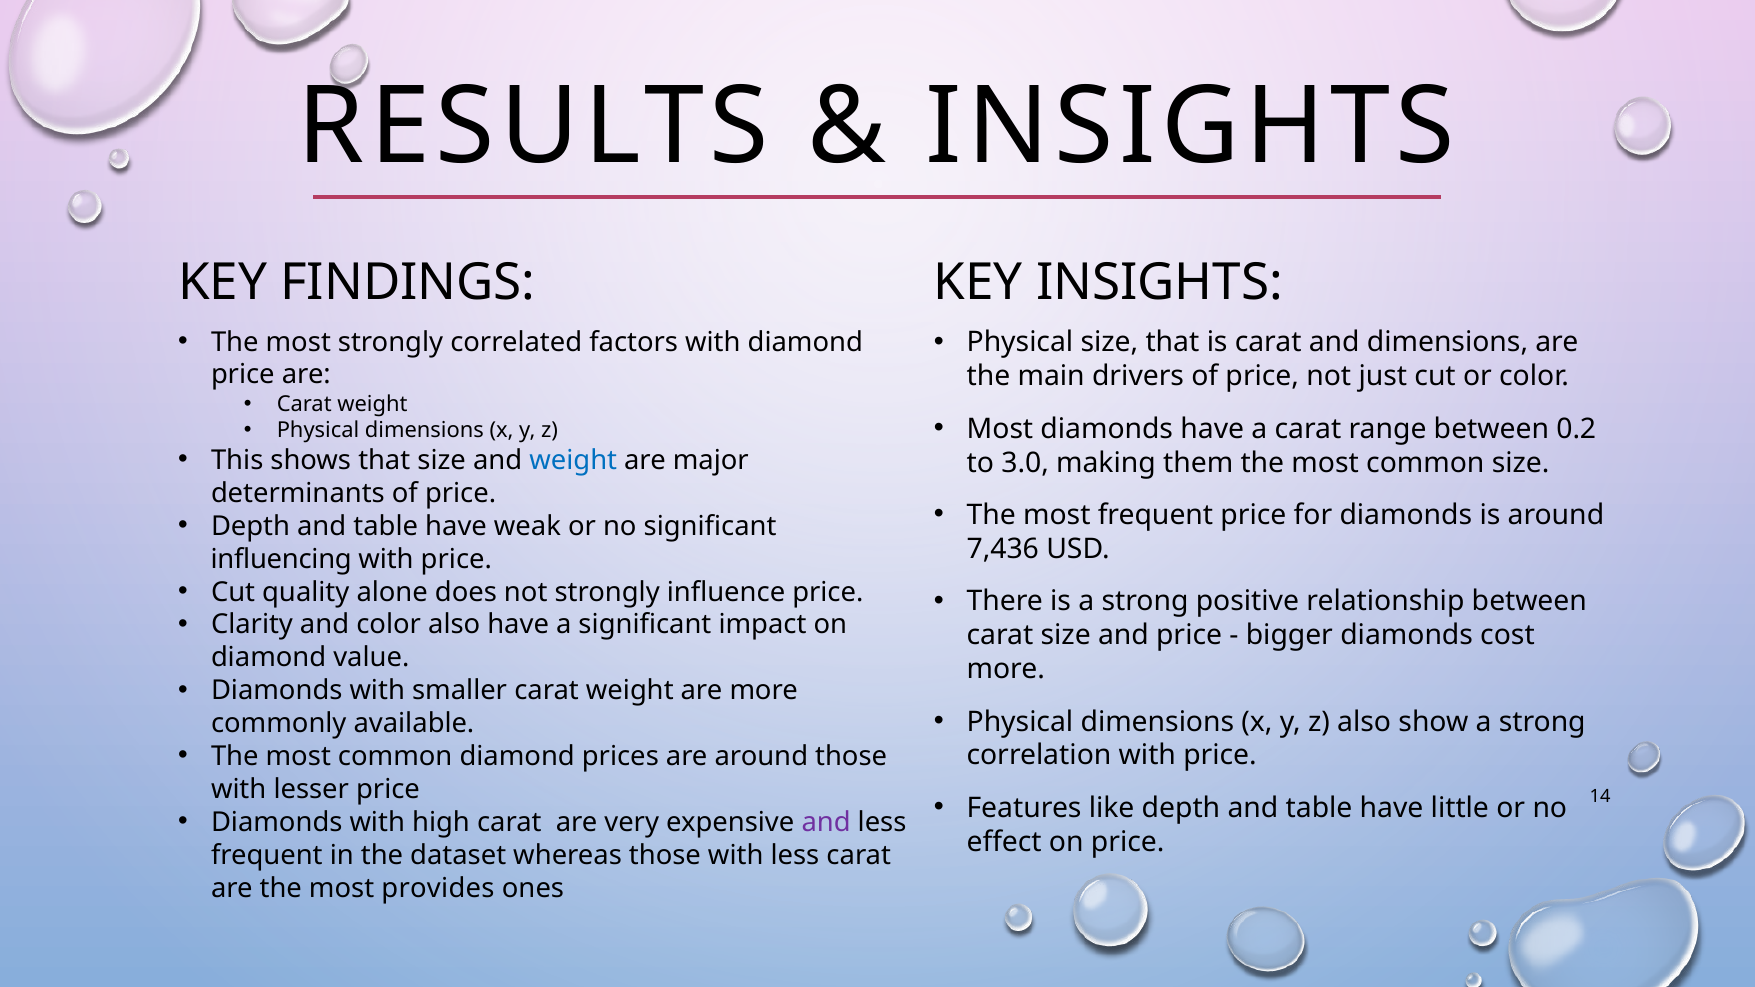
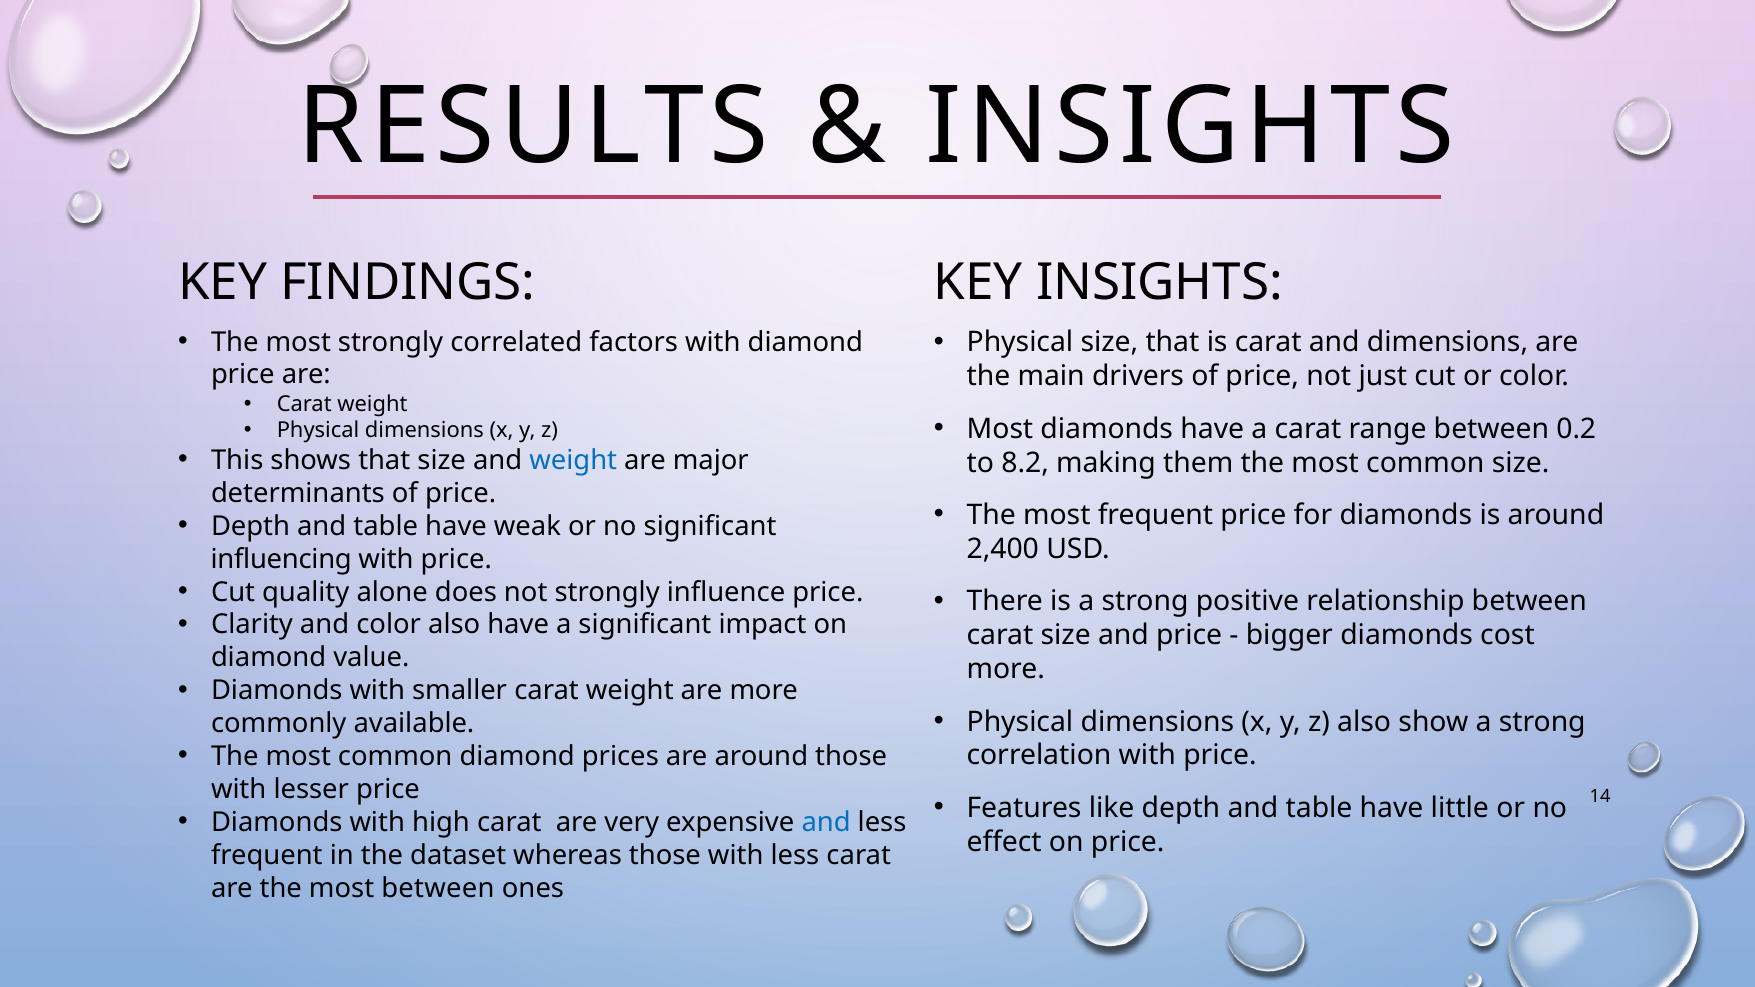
3.0: 3.0 -> 8.2
7,436: 7,436 -> 2,400
and at (826, 822) colour: purple -> blue
most provides: provides -> between
